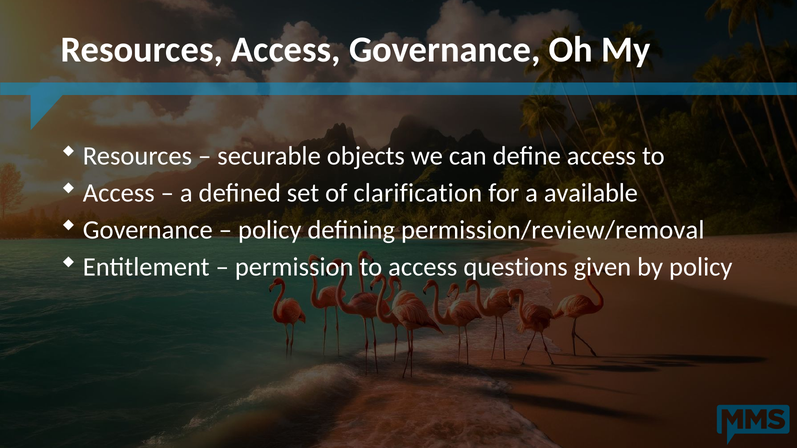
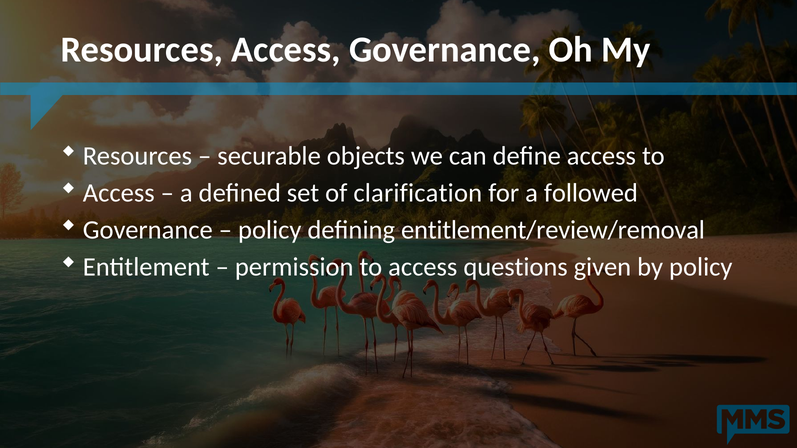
available: available -> followed
permission/review/removal: permission/review/removal -> entitlement/review/removal
